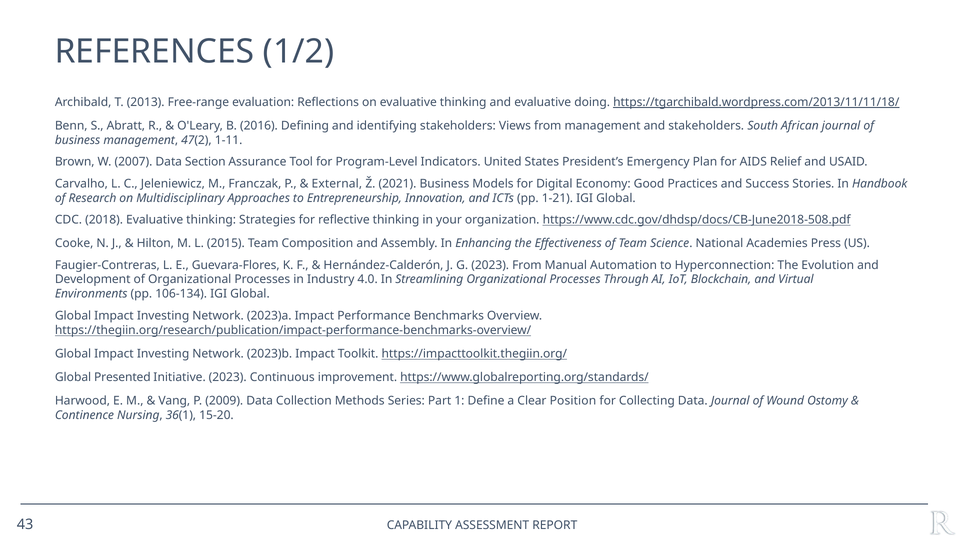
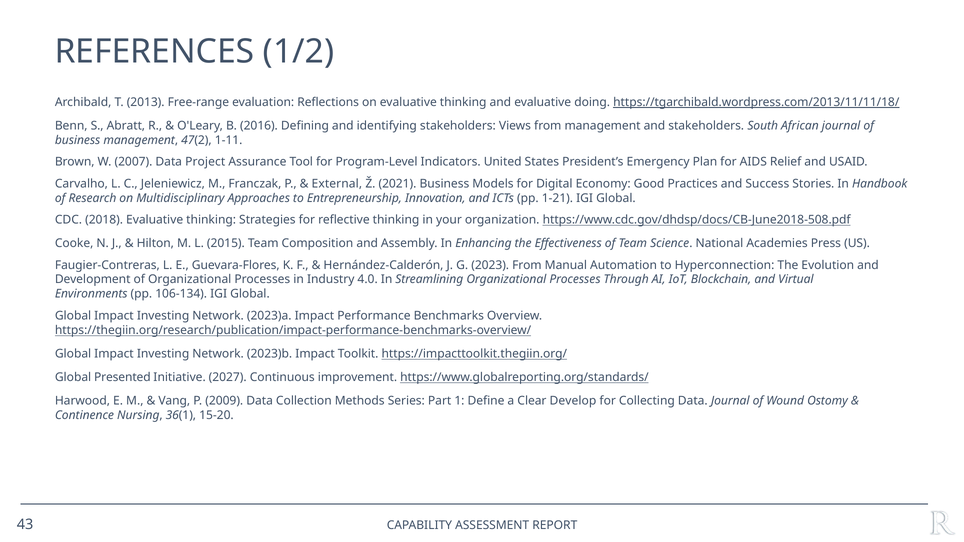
Section: Section -> Project
Initiative 2023: 2023 -> 2027
Position: Position -> Develop
